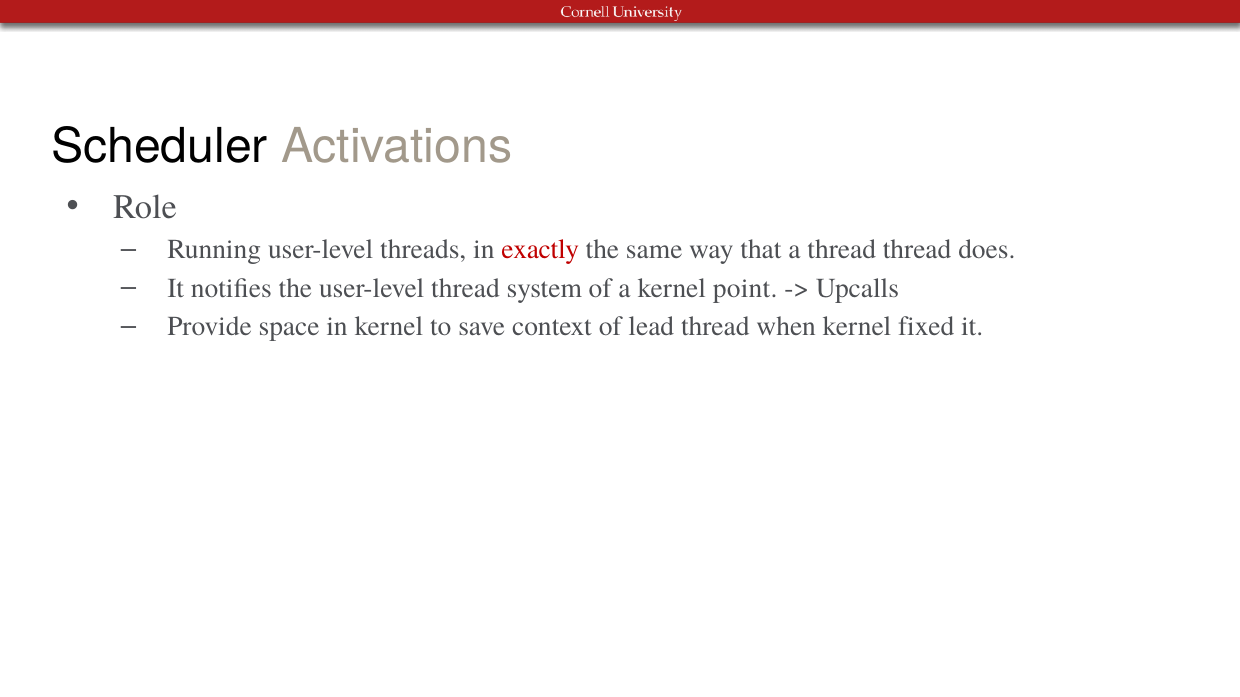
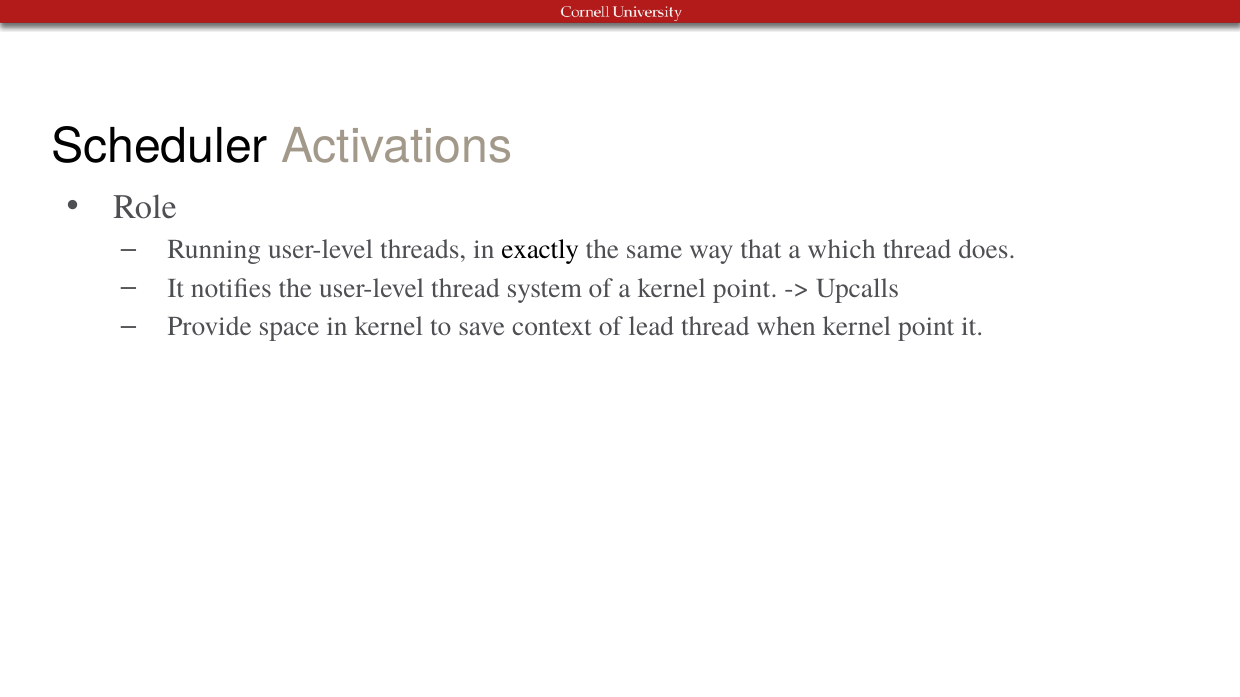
exactly colour: red -> black
a thread: thread -> which
when kernel fixed: fixed -> point
